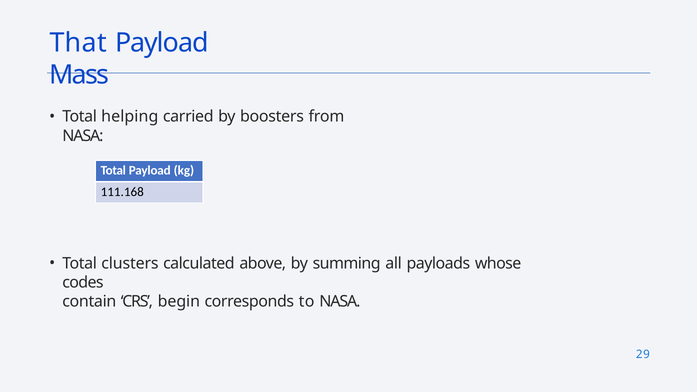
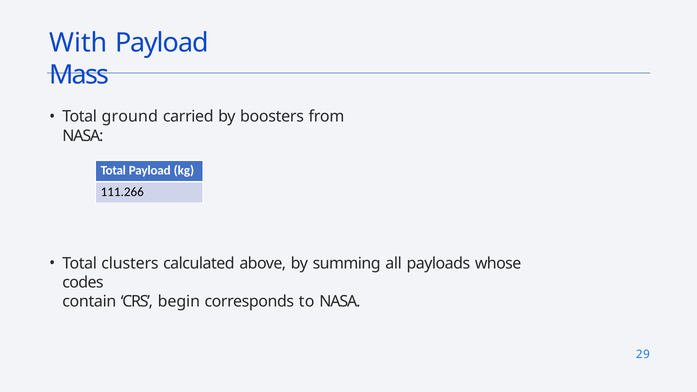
That: That -> With
helping: helping -> ground
111.168: 111.168 -> 111.266
